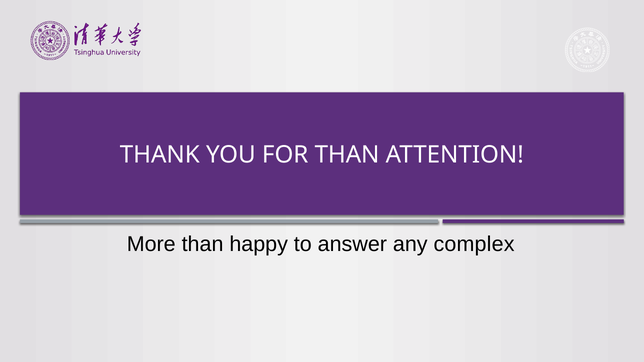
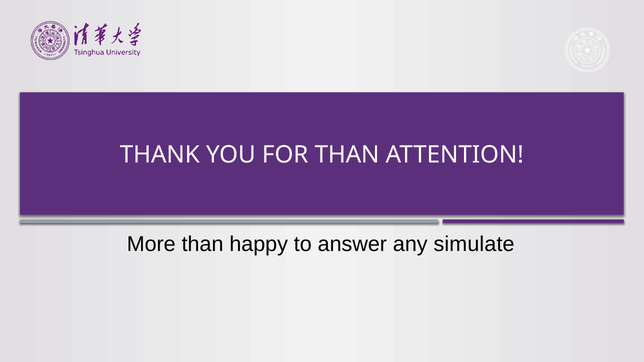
complex: complex -> simulate
